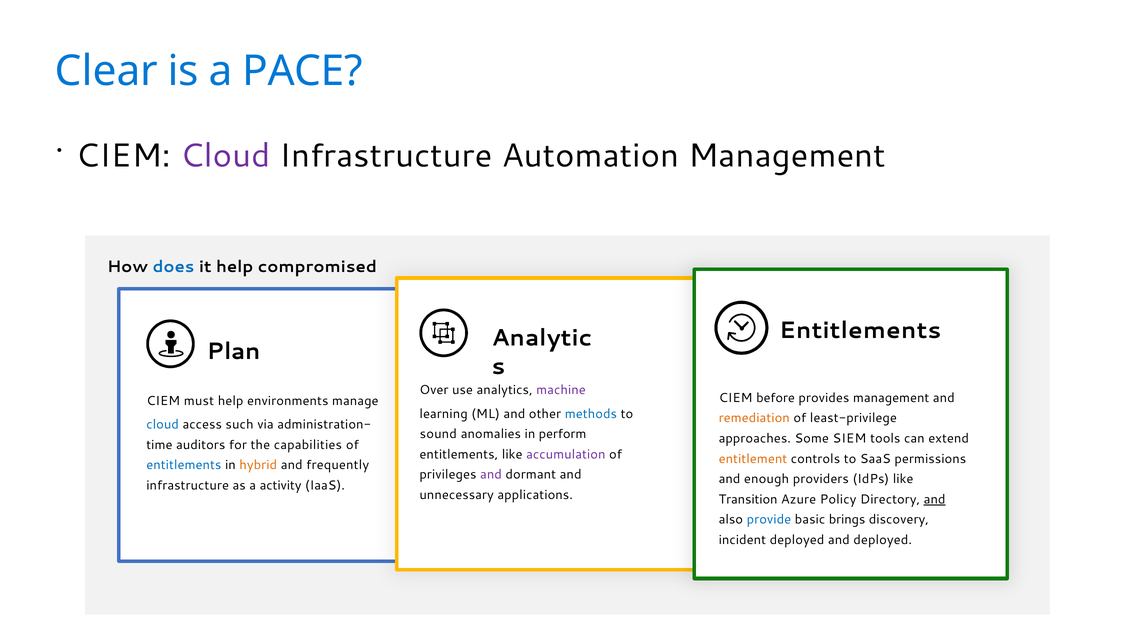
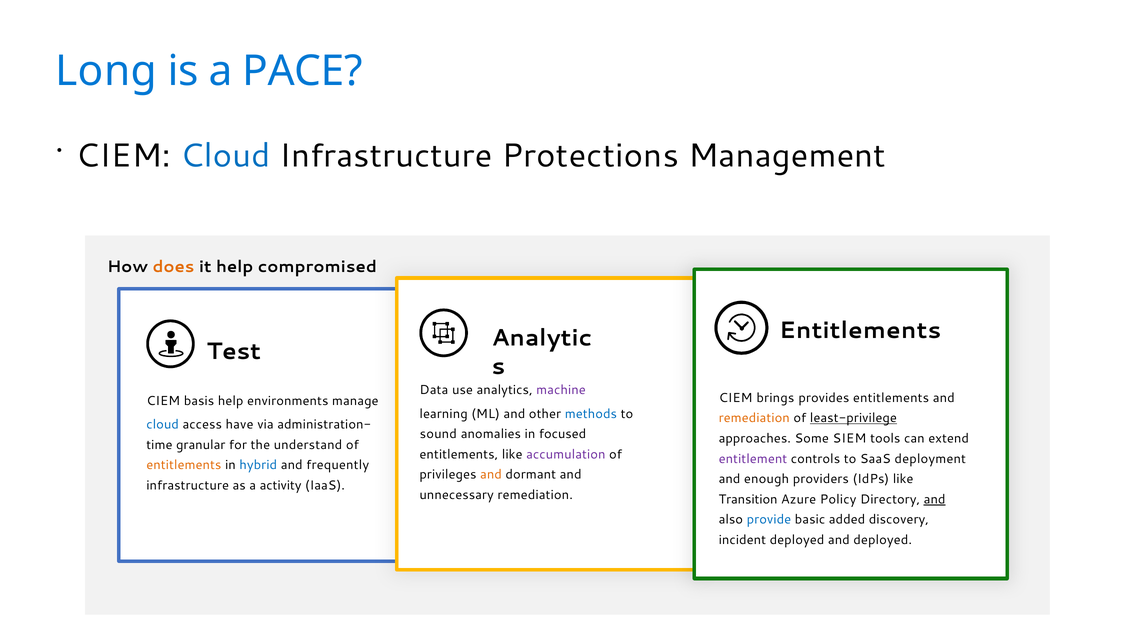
Clear: Clear -> Long
Cloud at (225, 156) colour: purple -> blue
Automation: Automation -> Protections
does colour: blue -> orange
Plan: Plan -> Test
Over: Over -> Data
before: before -> brings
provides management: management -> entitlements
must: must -> basis
least-privilege underline: none -> present
such: such -> have
perform: perform -> focused
auditors: auditors -> granular
capabilities: capabilities -> understand
entitlement colour: orange -> purple
permissions: permissions -> deployment
entitlements at (184, 465) colour: blue -> orange
hybrid colour: orange -> blue
and at (491, 474) colour: purple -> orange
unnecessary applications: applications -> remediation
brings: brings -> added
